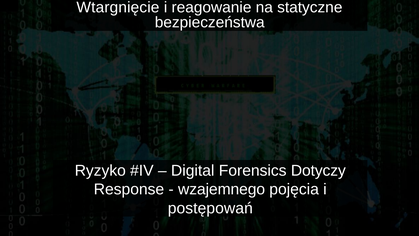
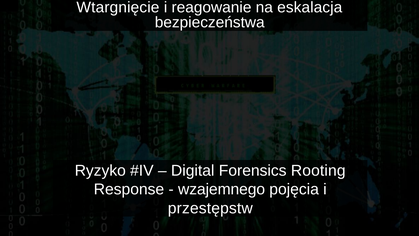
statyczne: statyczne -> eskalacja
Dotyczy: Dotyczy -> Rooting
postępowań: postępowań -> przestępstw
